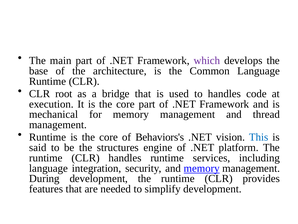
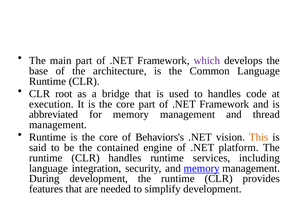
mechanical: mechanical -> abbreviated
This colour: blue -> orange
structures: structures -> contained
